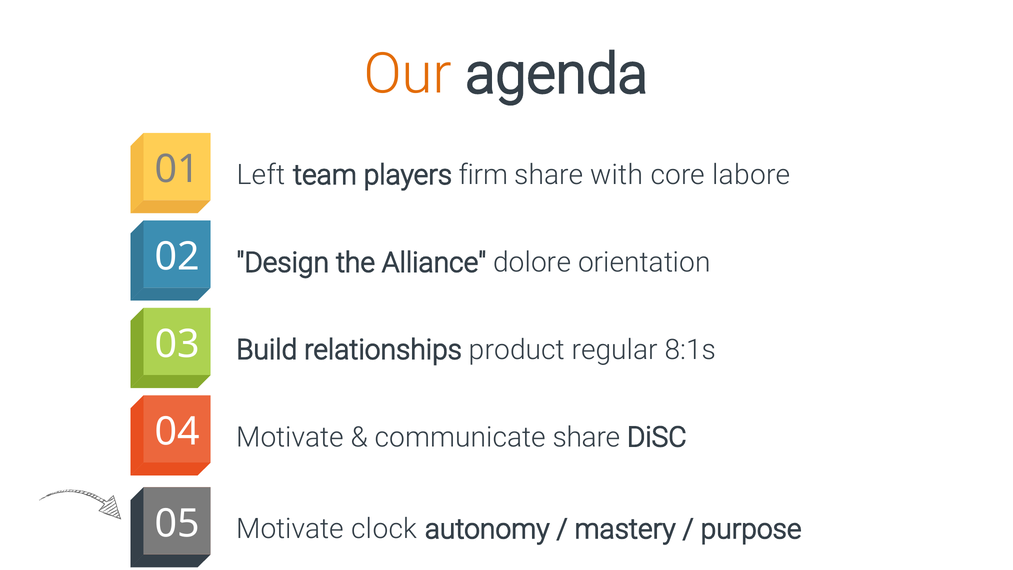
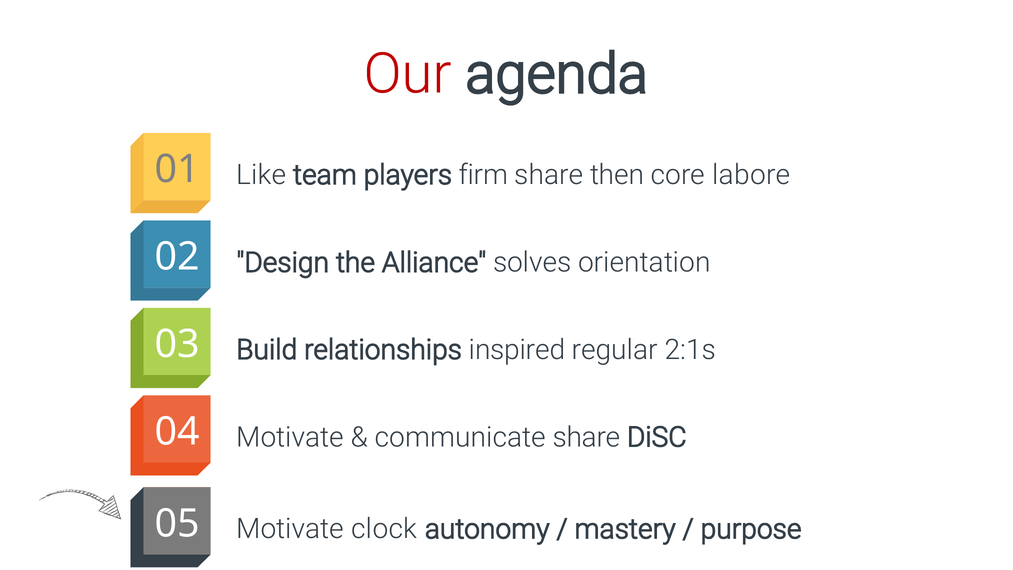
Our colour: orange -> red
Left: Left -> Like
with: with -> then
dolore: dolore -> solves
product: product -> inspired
8:1s: 8:1s -> 2:1s
